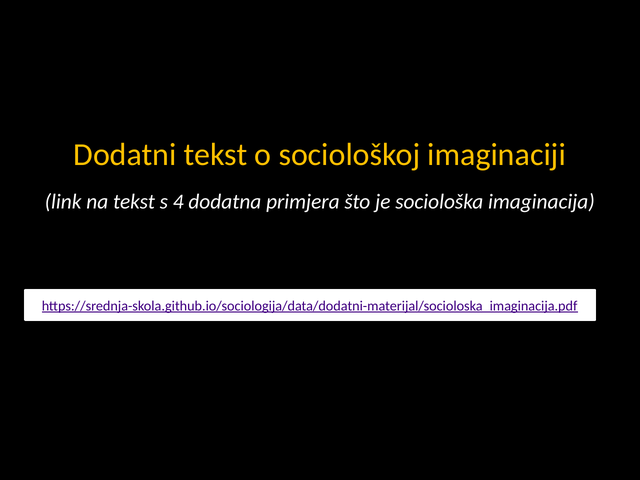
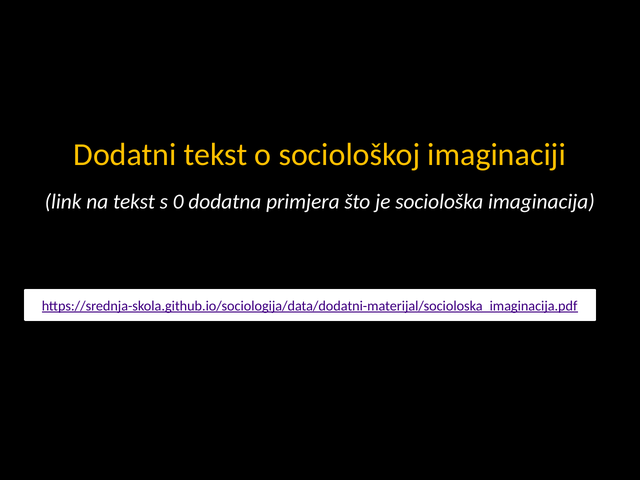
4: 4 -> 0
